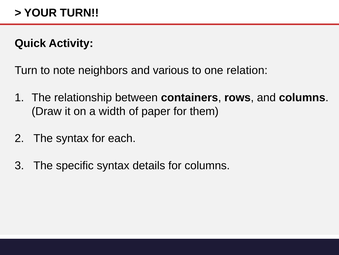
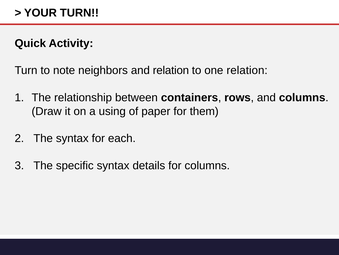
and various: various -> relation
width: width -> using
